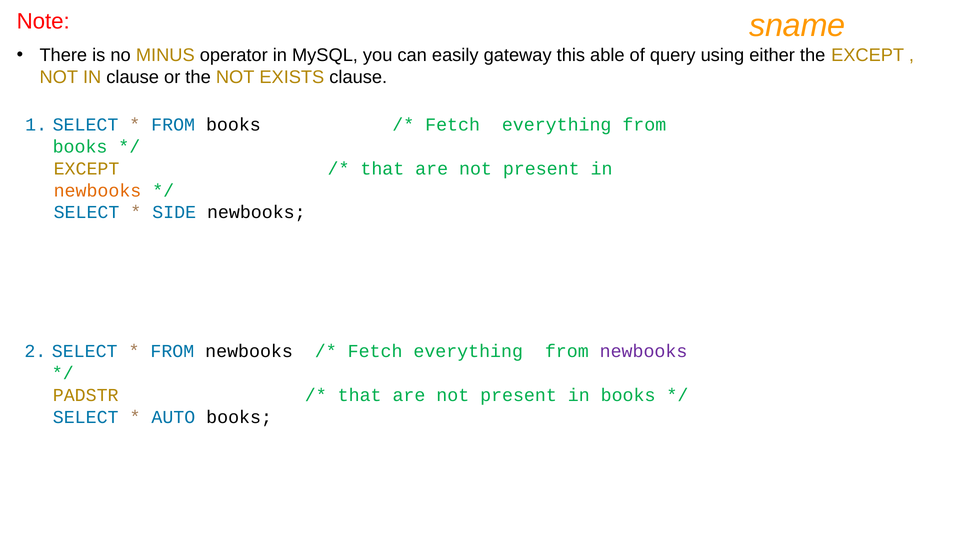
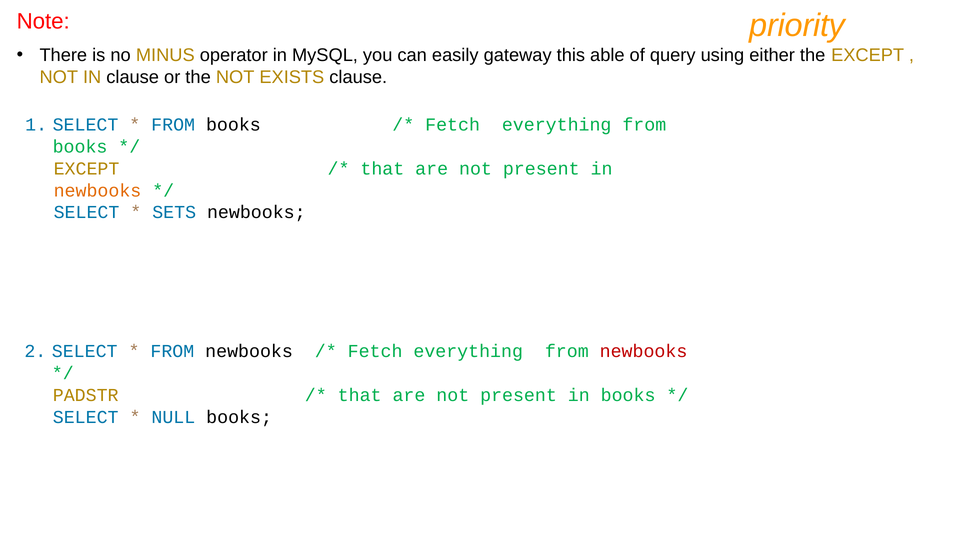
sname: sname -> priority
SIDE: SIDE -> SETS
newbooks at (644, 351) colour: purple -> red
AUTO: AUTO -> NULL
